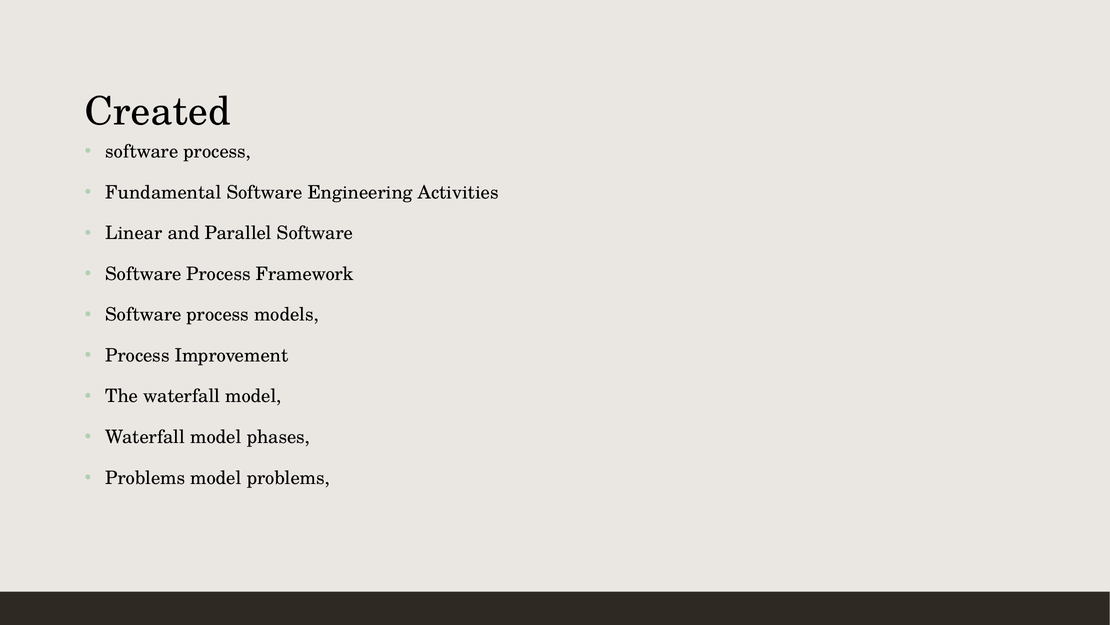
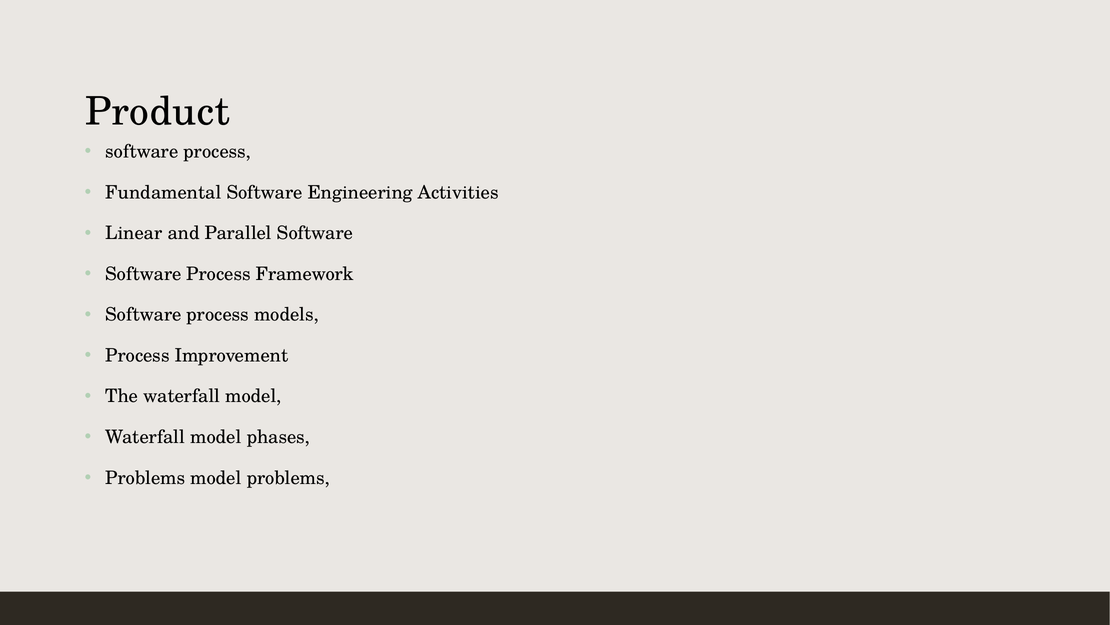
Created: Created -> Product
